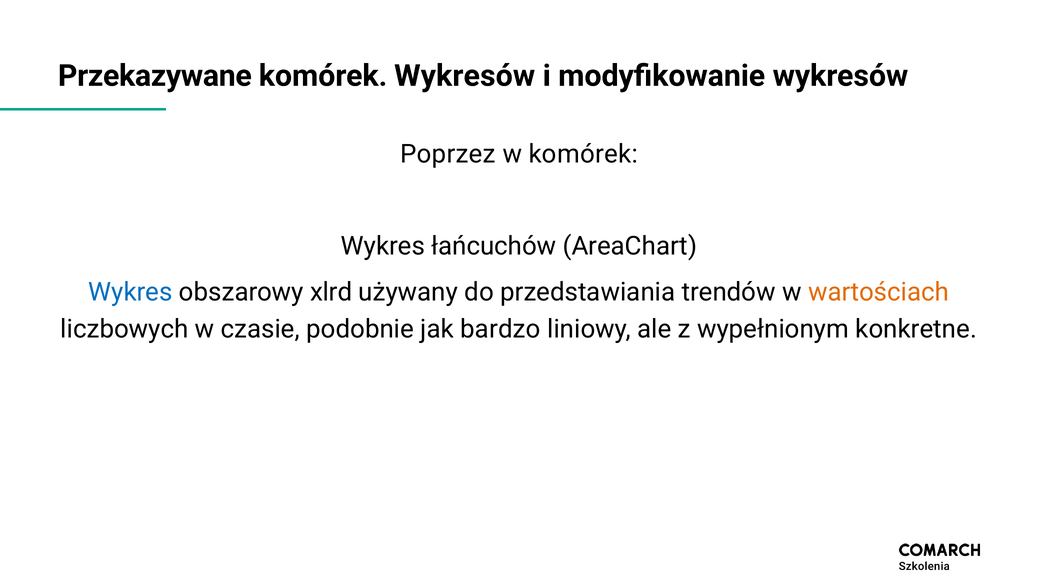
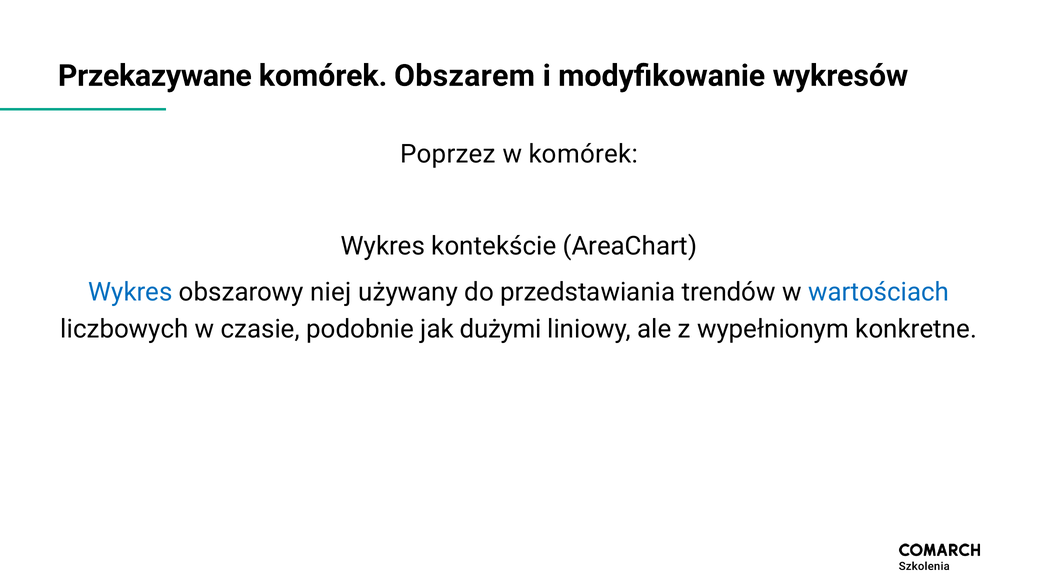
komórek Wykresów: Wykresów -> Obszarem
łańcuchów: łańcuchów -> kontekście
xlrd: xlrd -> niej
wartościach colour: orange -> blue
bardzo: bardzo -> dużymi
